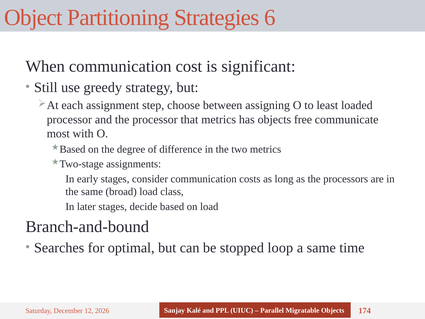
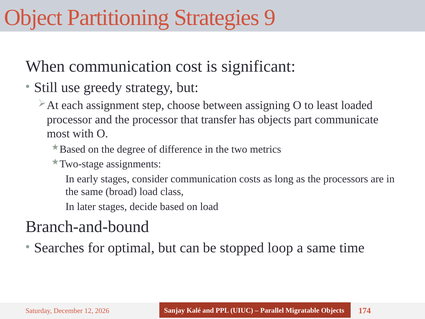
6: 6 -> 9
that metrics: metrics -> transfer
free: free -> part
